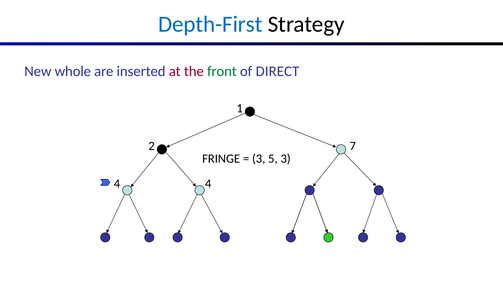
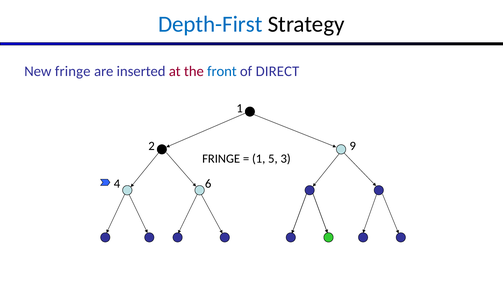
New whole: whole -> fringe
front colour: green -> blue
7: 7 -> 9
3 at (259, 159): 3 -> 1
4 4: 4 -> 6
